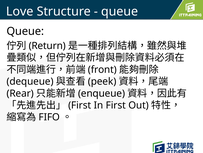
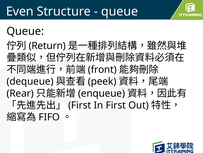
Love: Love -> Even
